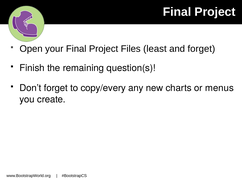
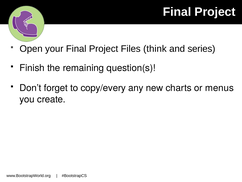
least: least -> think
and forget: forget -> series
